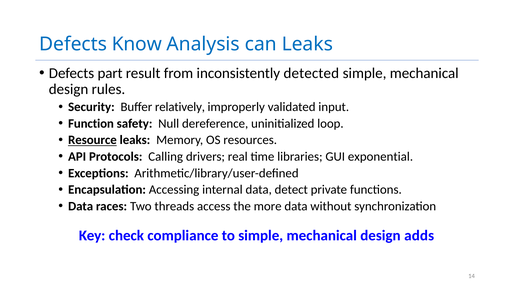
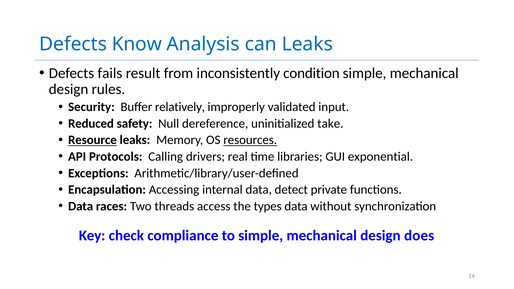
part: part -> fails
detected: detected -> condition
Function: Function -> Reduced
loop: loop -> take
resources underline: none -> present
more: more -> types
adds: adds -> does
